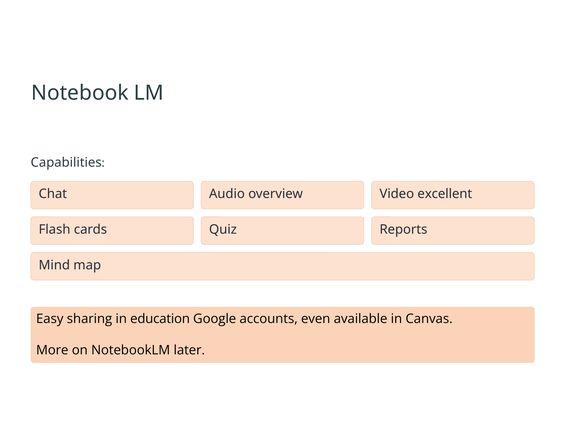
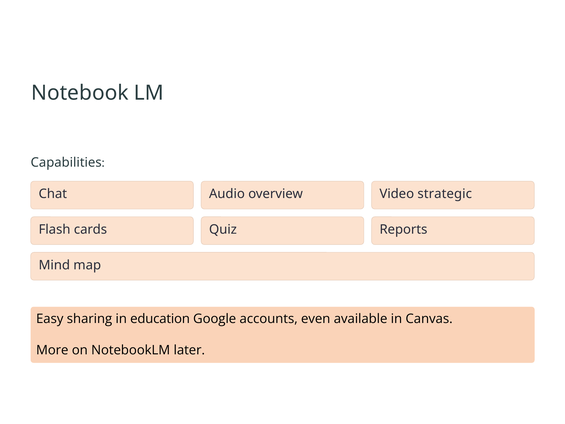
excellent: excellent -> strategic
